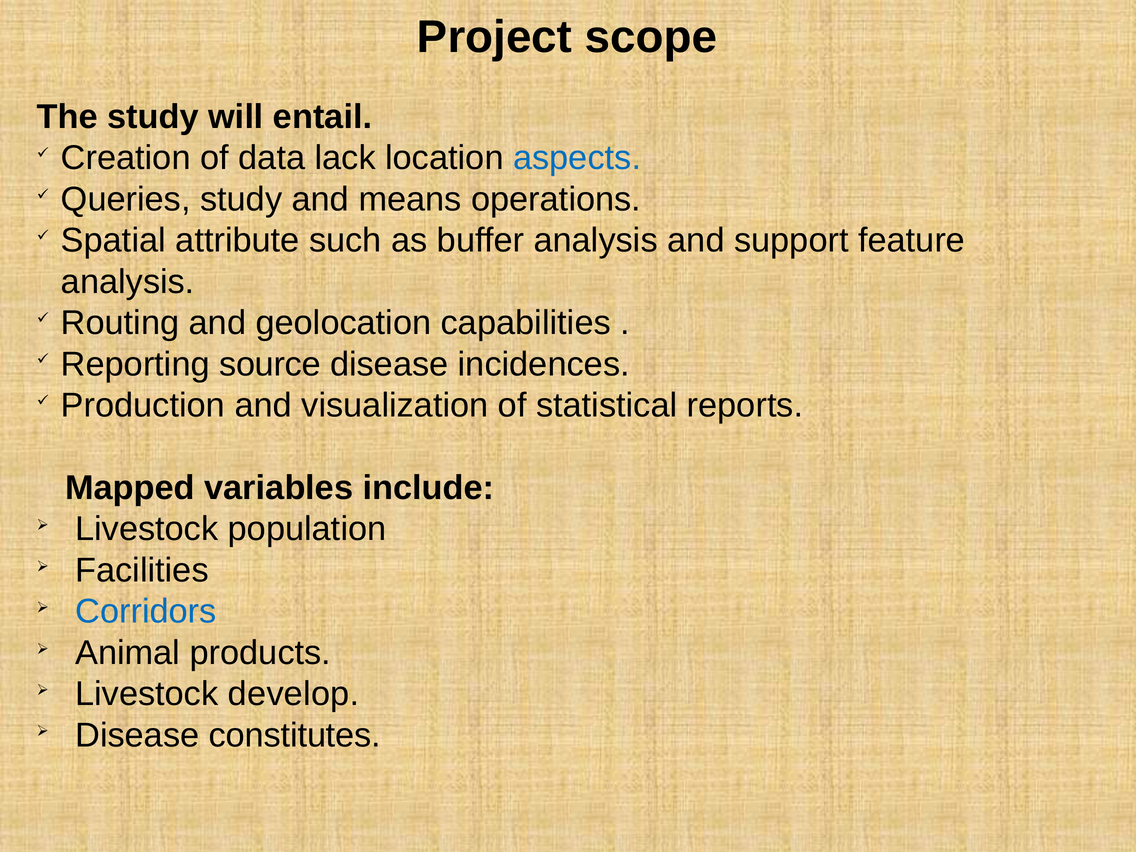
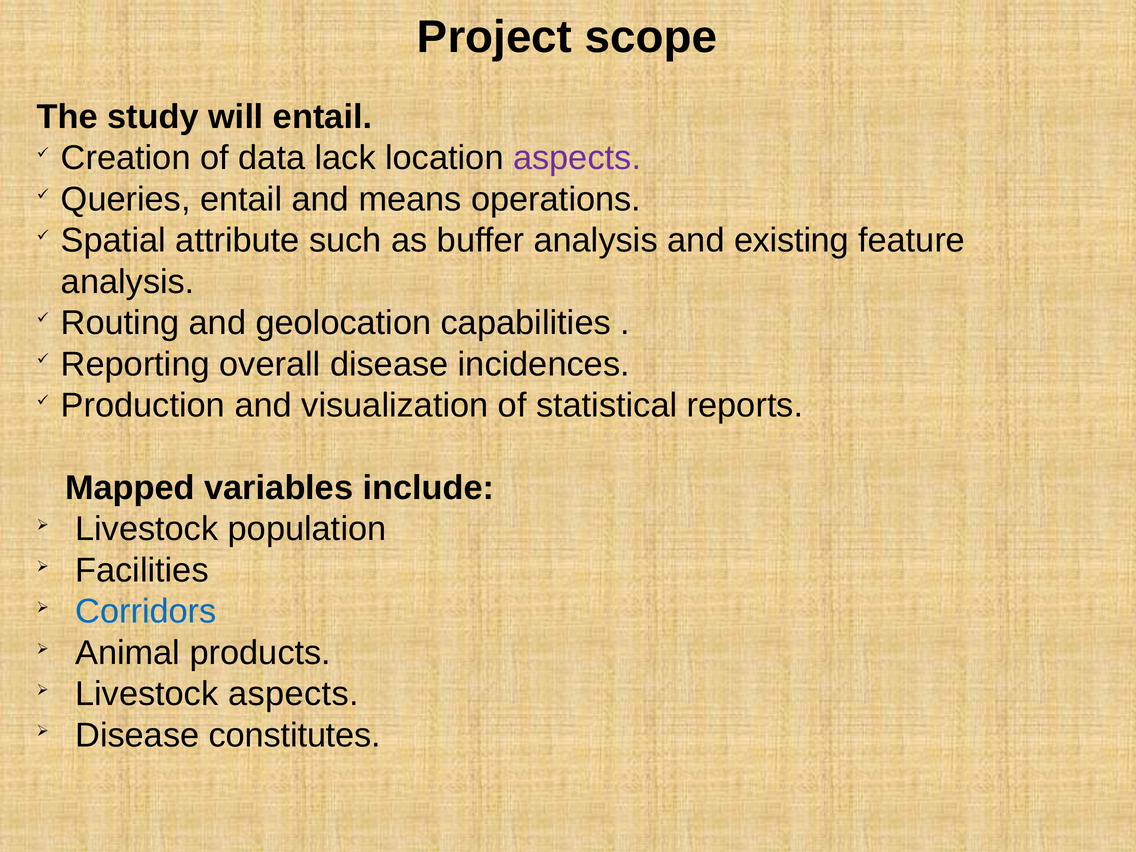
aspects at (577, 158) colour: blue -> purple
Queries study: study -> entail
support: support -> existing
source: source -> overall
Livestock develop: develop -> aspects
